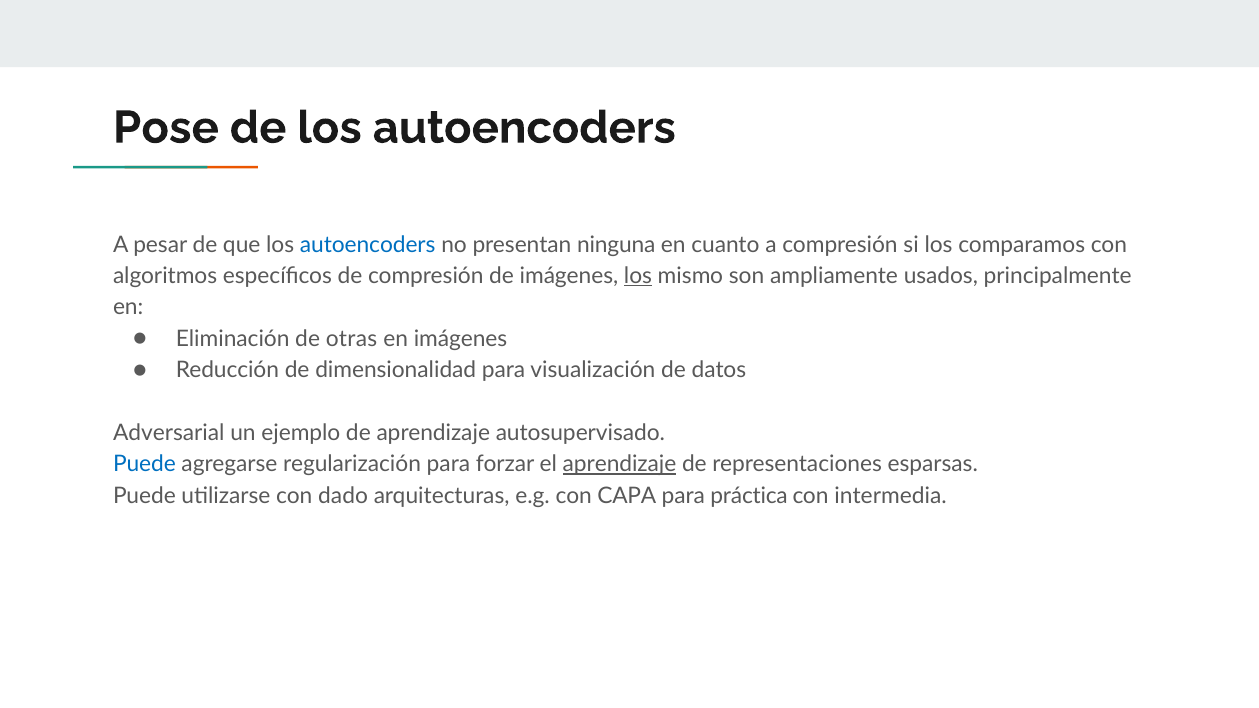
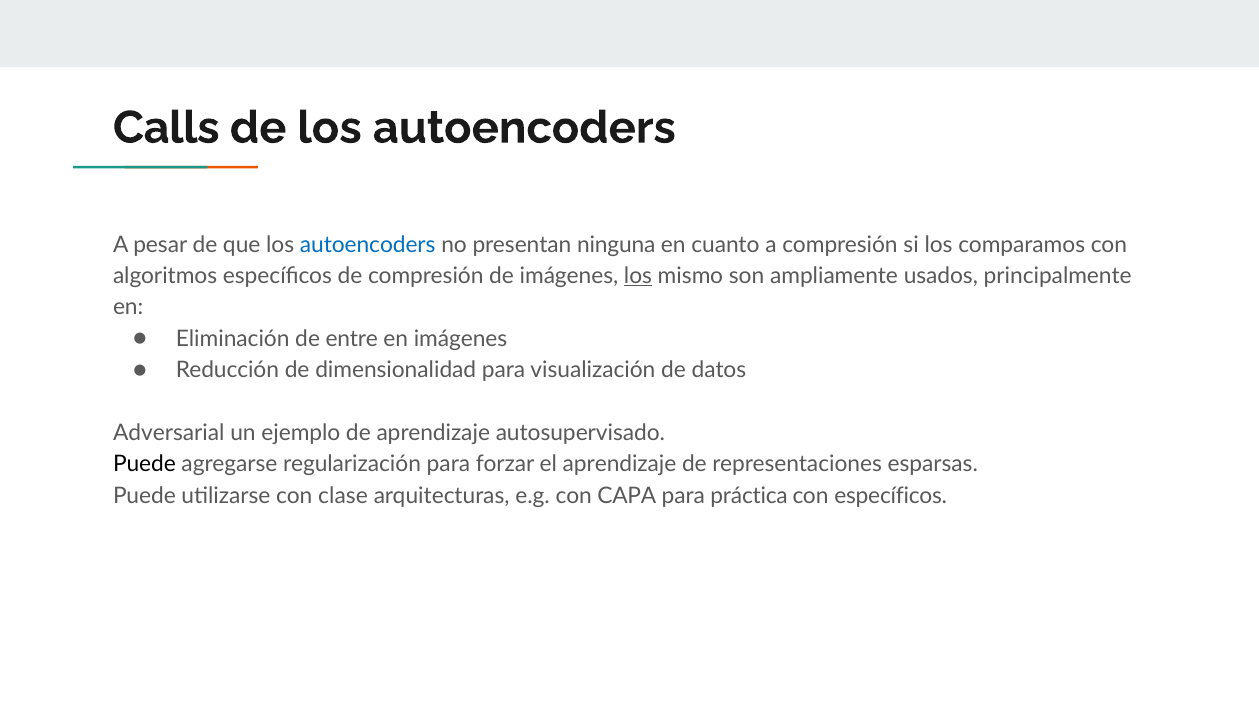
Pose: Pose -> Calls
otras: otras -> entre
Puede at (144, 464) colour: blue -> black
aprendizaje at (620, 464) underline: present -> none
dado: dado -> clase
con intermedia: intermedia -> específicos
